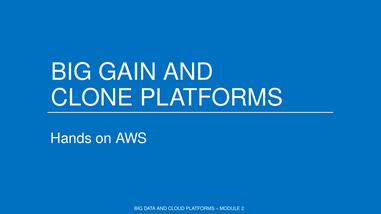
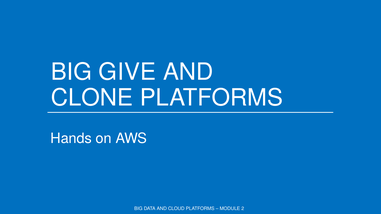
GAIN: GAIN -> GIVE
